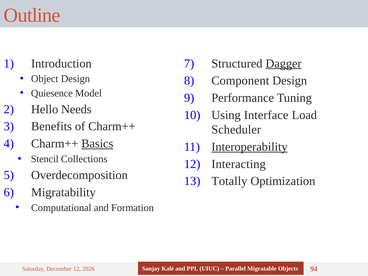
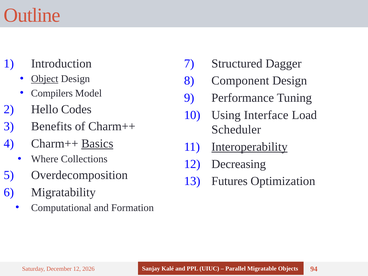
Dagger underline: present -> none
Object underline: none -> present
Quiesence: Quiesence -> Compilers
Needs: Needs -> Codes
Stencil: Stencil -> Where
Interacting: Interacting -> Decreasing
Totally: Totally -> Futures
